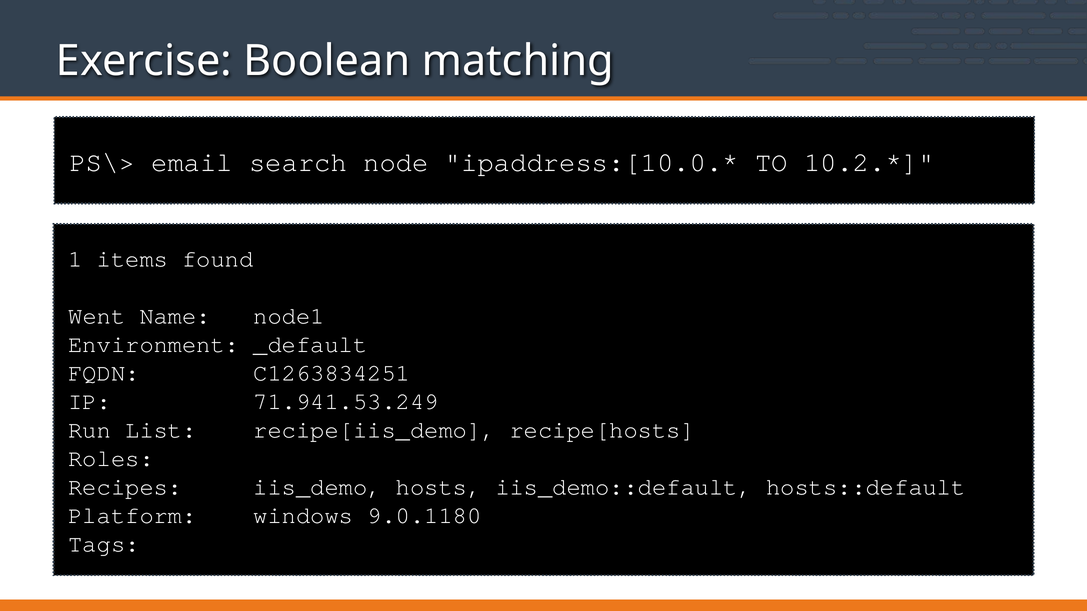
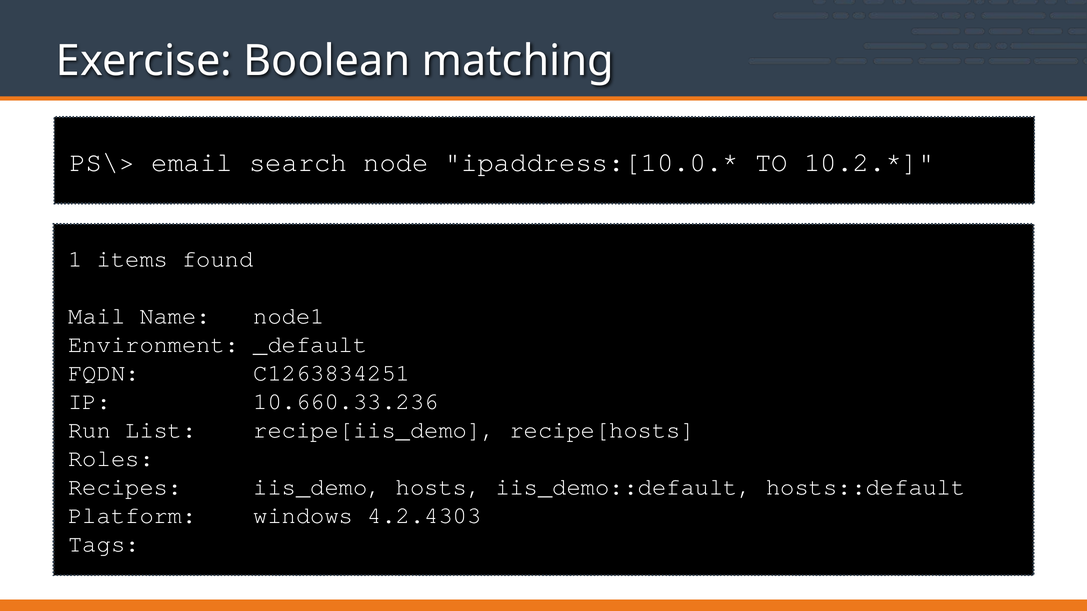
Went: Went -> Mail
71.941.53.249: 71.941.53.249 -> 10.660.33.236
9.0.1180: 9.0.1180 -> 4.2.4303
